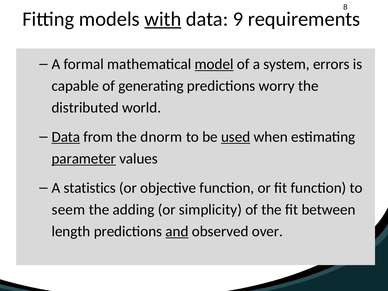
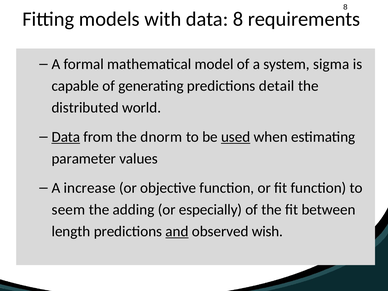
with underline: present -> none
data 9: 9 -> 8
model underline: present -> none
errors: errors -> sigma
worry: worry -> detail
parameter underline: present -> none
statistics: statistics -> increase
simplicity: simplicity -> especially
over: over -> wish
